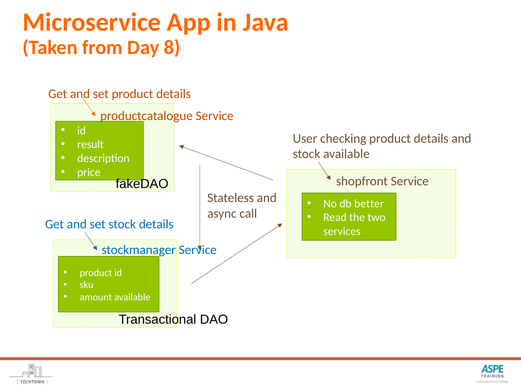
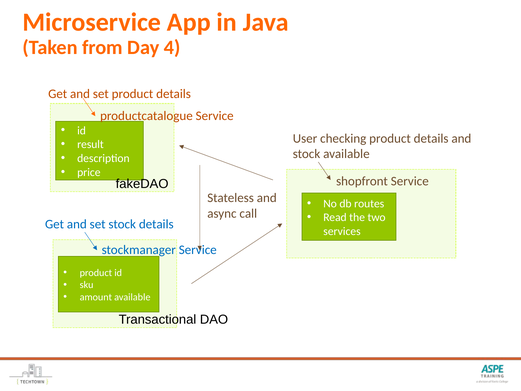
8: 8 -> 4
better: better -> routes
